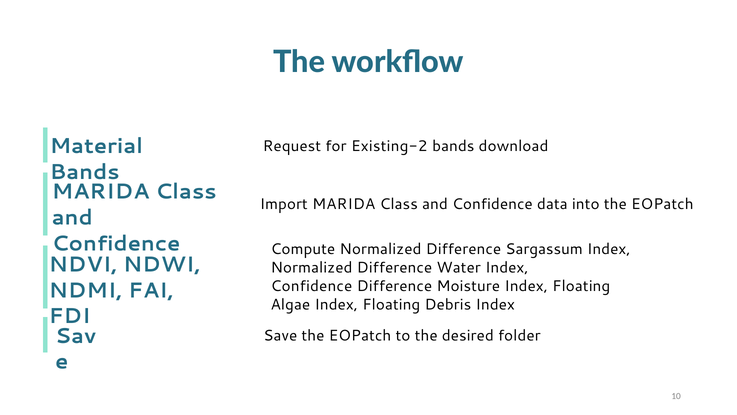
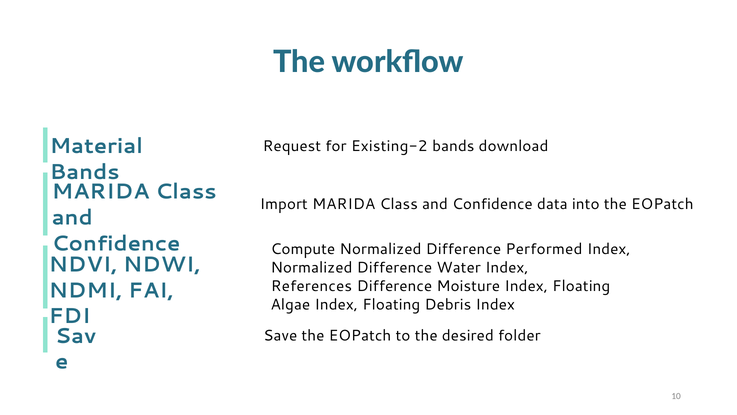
Sargassum: Sargassum -> Performed
Confidence at (311, 286): Confidence -> References
